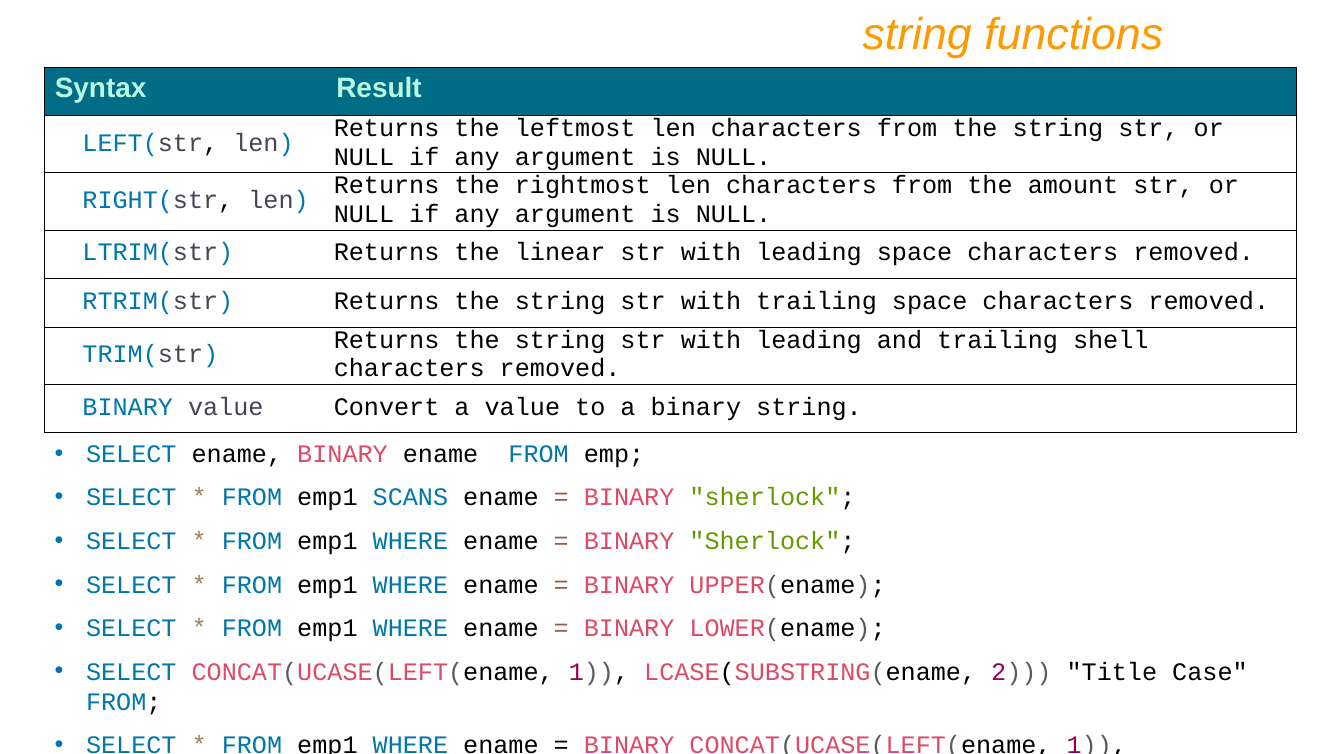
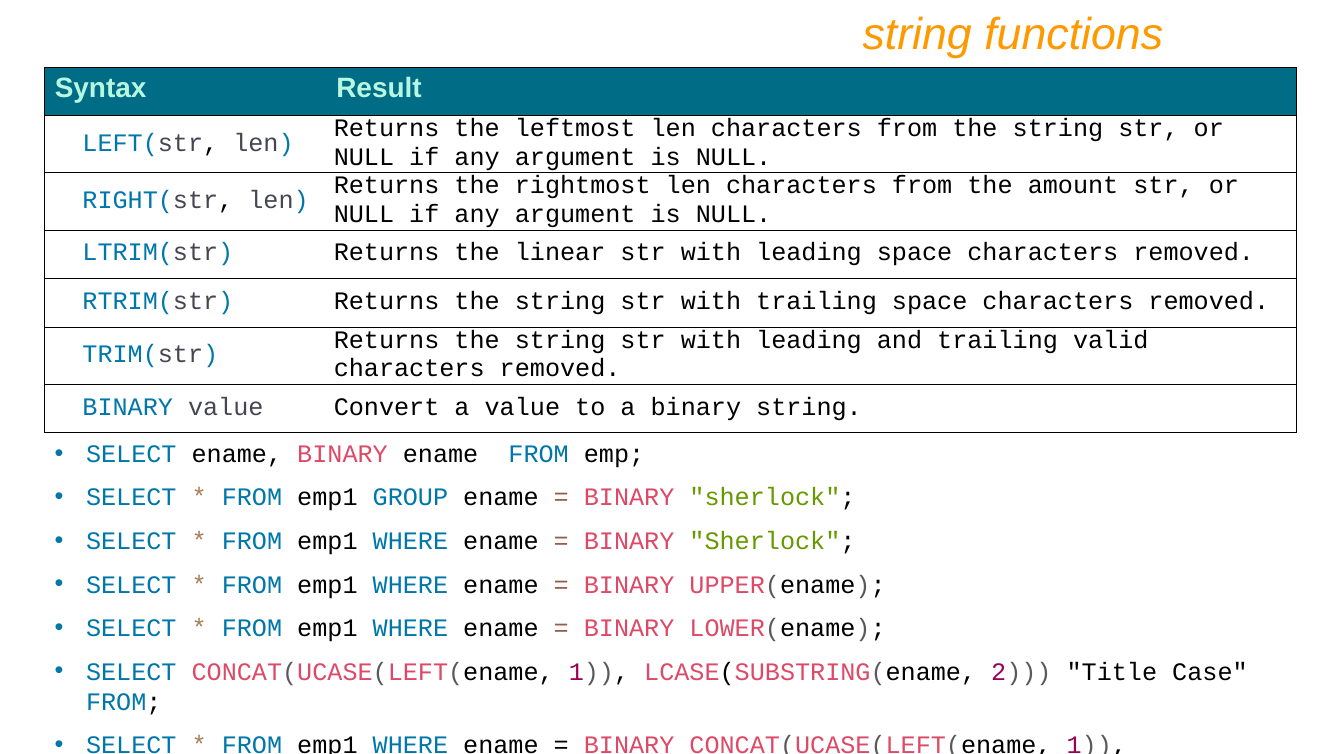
shell: shell -> valid
SCANS: SCANS -> GROUP
